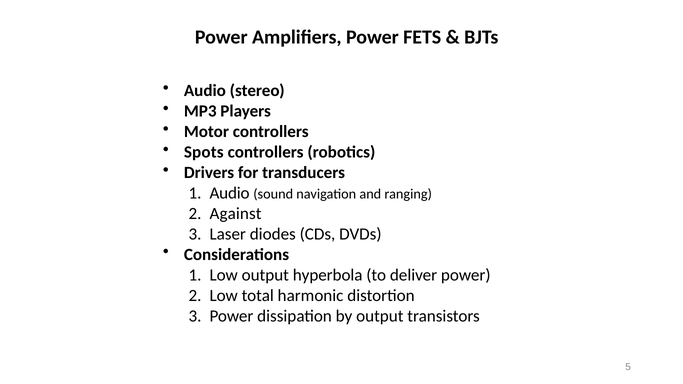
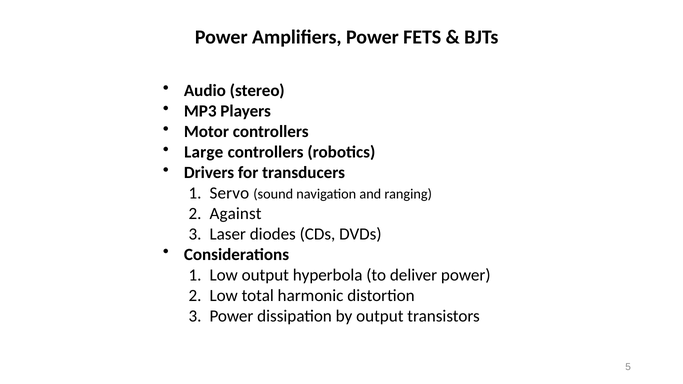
Spots: Spots -> Large
Audio at (230, 193): Audio -> Servo
